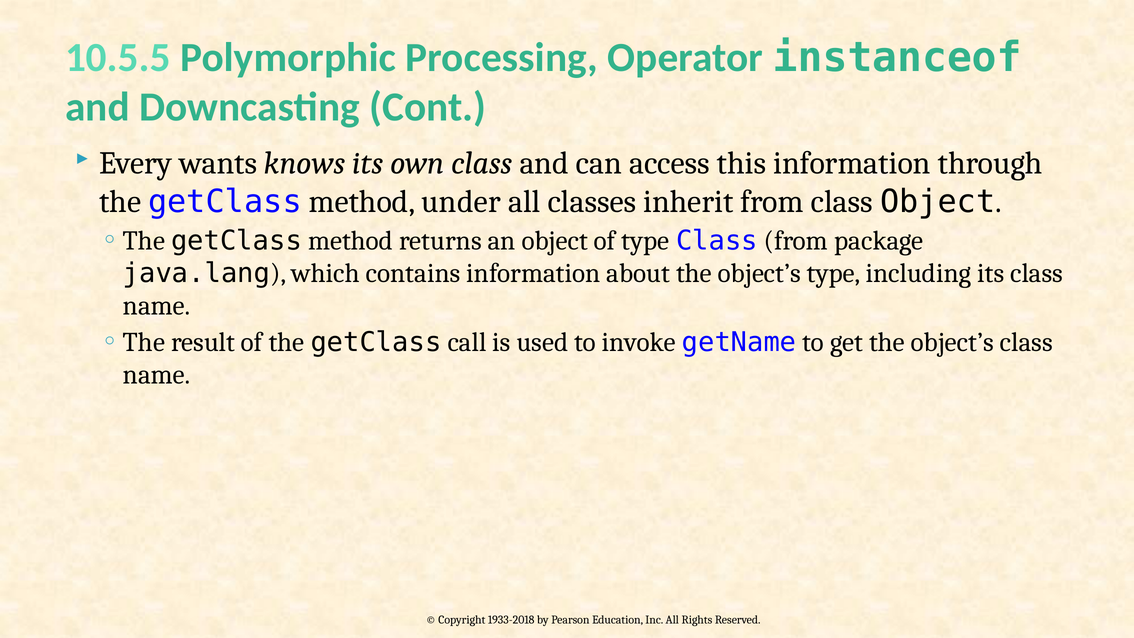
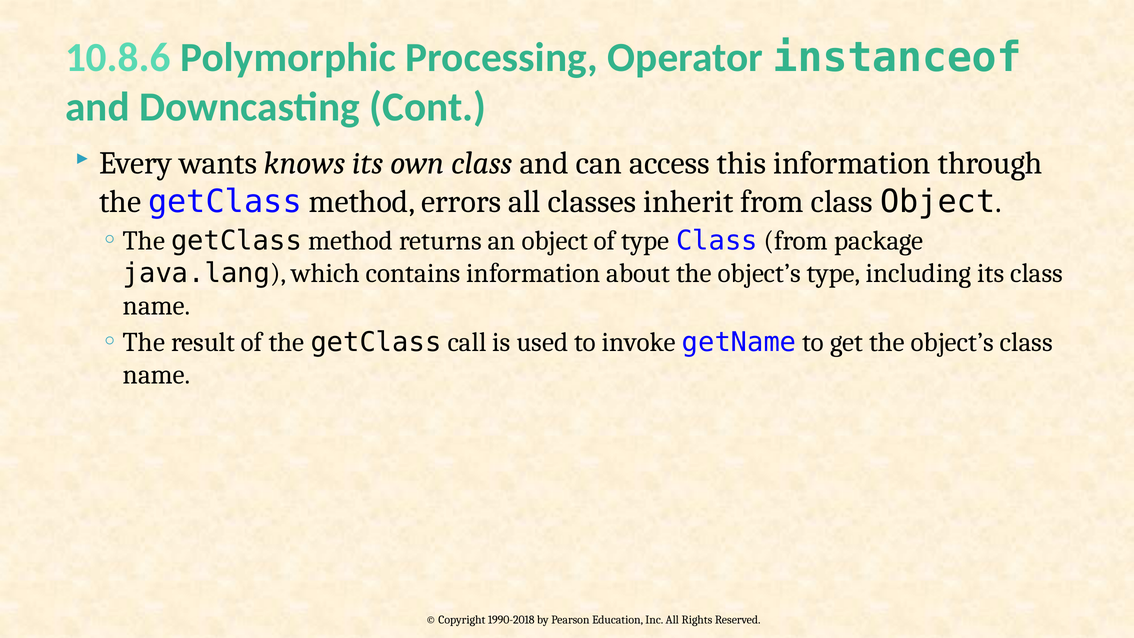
10.5.5: 10.5.5 -> 10.8.6
under: under -> errors
1933-2018: 1933-2018 -> 1990-2018
